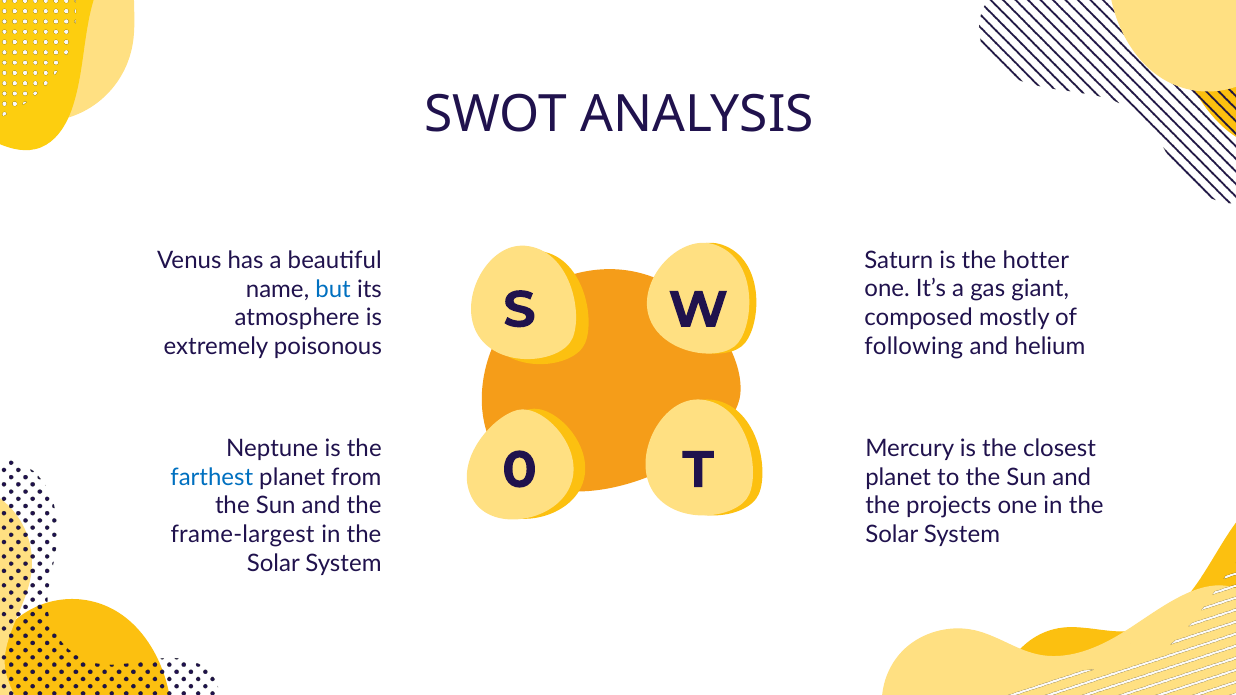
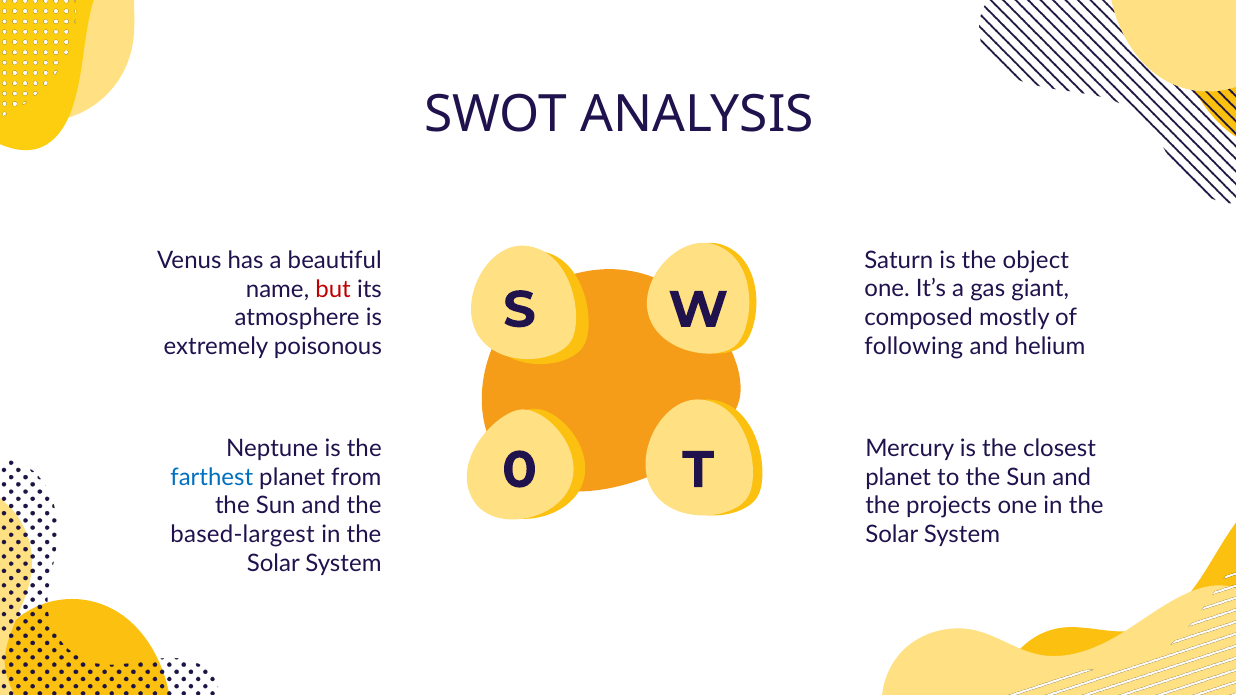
hotter: hotter -> object
but colour: blue -> red
frame-largest: frame-largest -> based-largest
